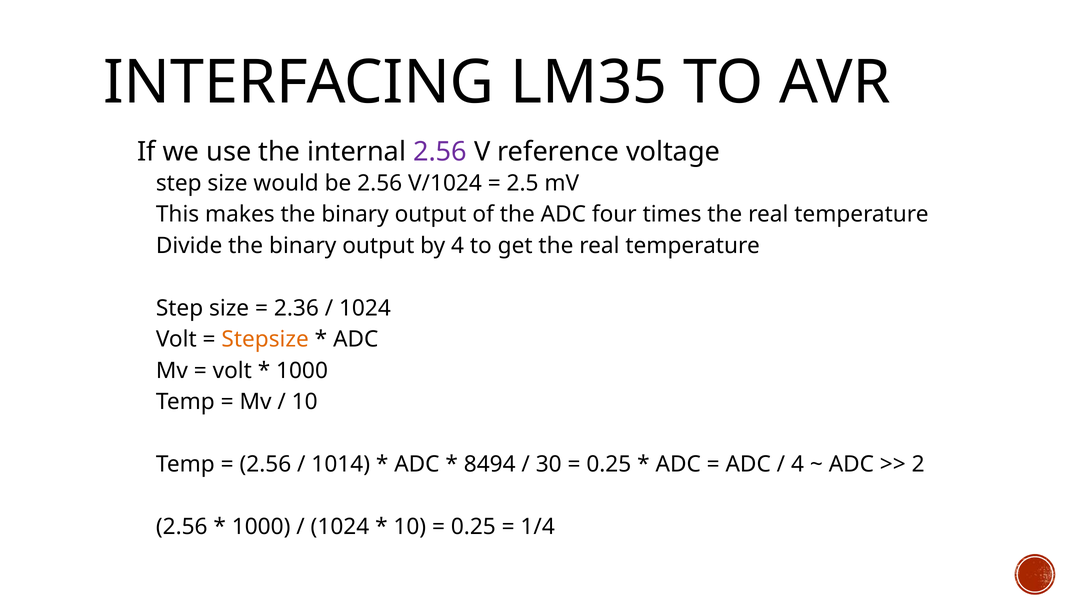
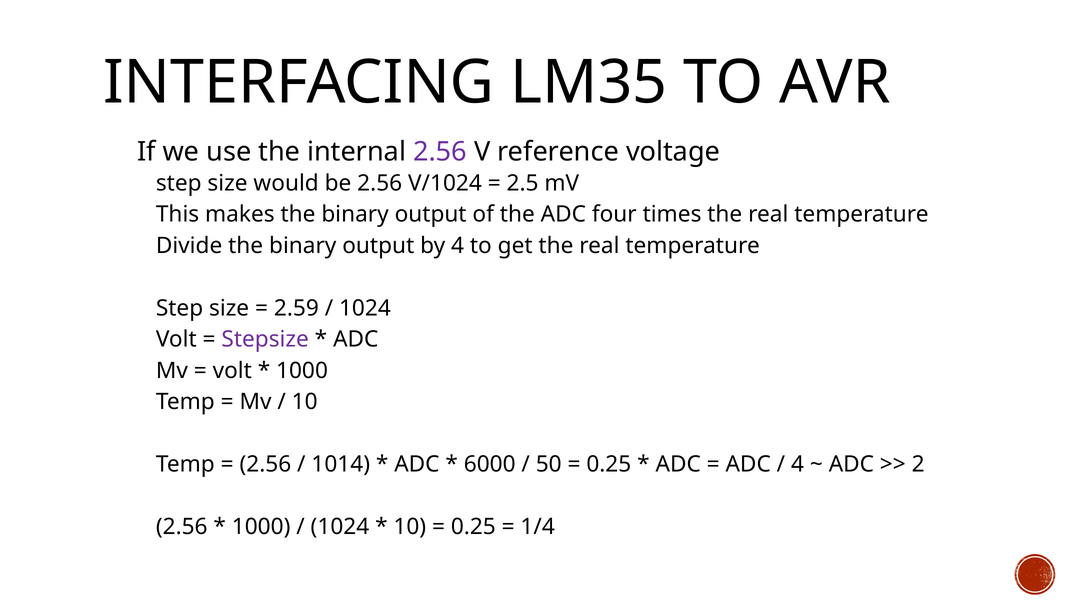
2.36: 2.36 -> 2.59
Stepsize colour: orange -> purple
8494: 8494 -> 6000
30: 30 -> 50
